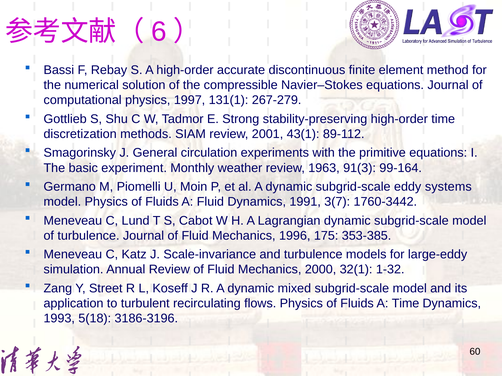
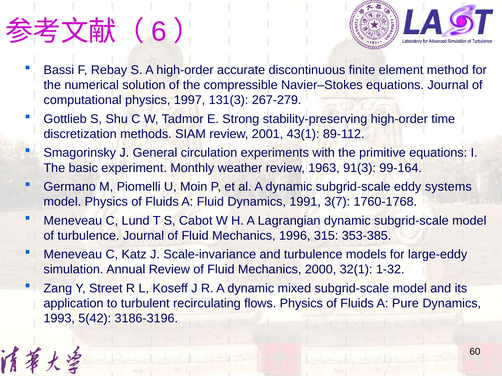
131(1: 131(1 -> 131(3
1760-3442: 1760-3442 -> 1760-1768
175: 175 -> 315
A Time: Time -> Pure
5(18: 5(18 -> 5(42
